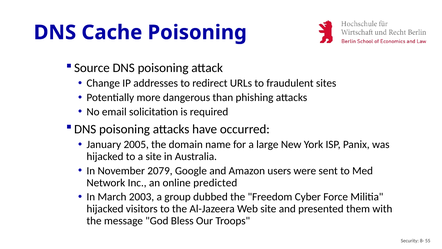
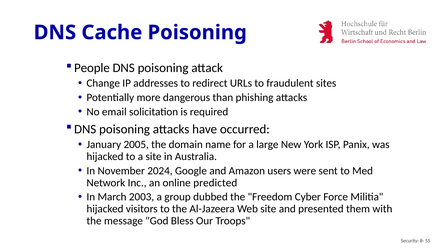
Source: Source -> People
2079: 2079 -> 2024
